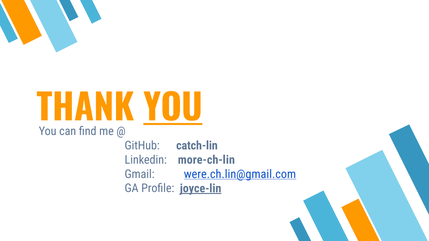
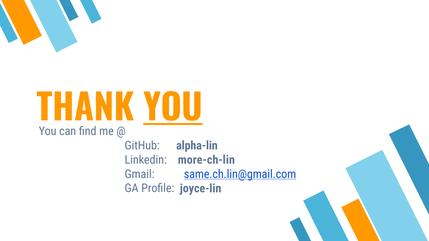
catch-lin: catch-lin -> alpha-lin
were.ch.lin@gmail.com: were.ch.lin@gmail.com -> same.ch.lin@gmail.com
joyce-lin underline: present -> none
